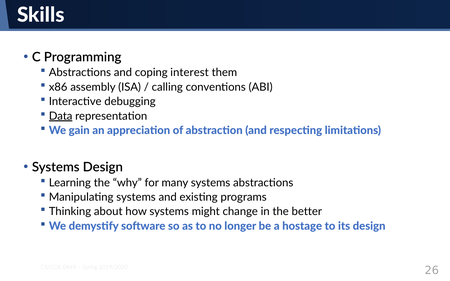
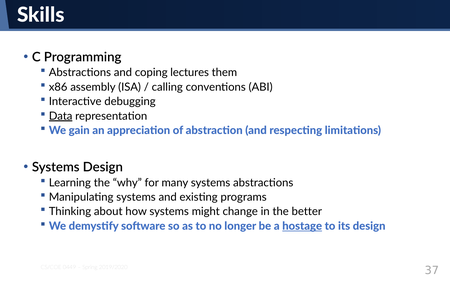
interest: interest -> lectures
hostage underline: none -> present
26: 26 -> 37
